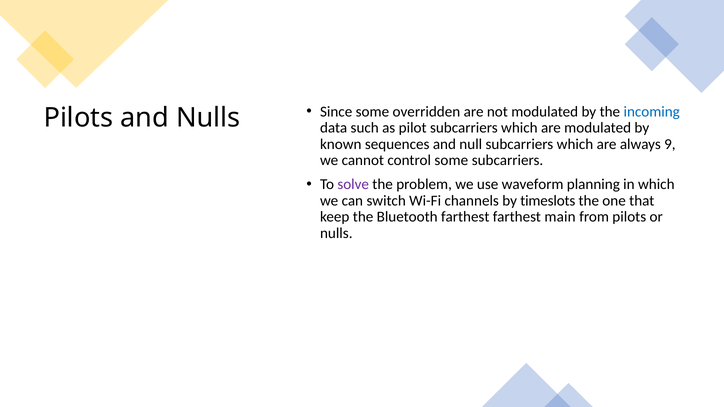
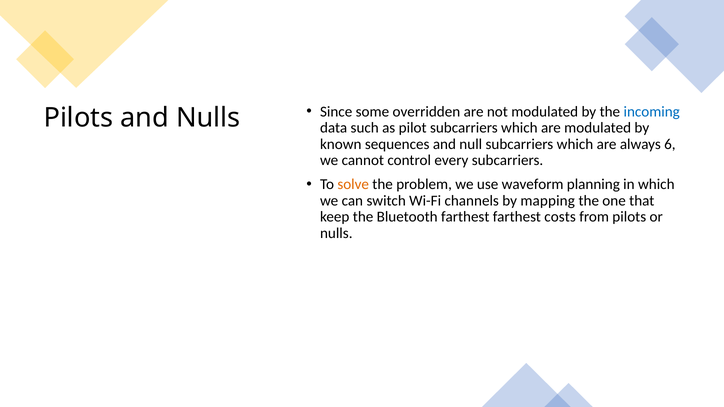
9: 9 -> 6
control some: some -> every
solve colour: purple -> orange
timeslots: timeslots -> mapping
main: main -> costs
